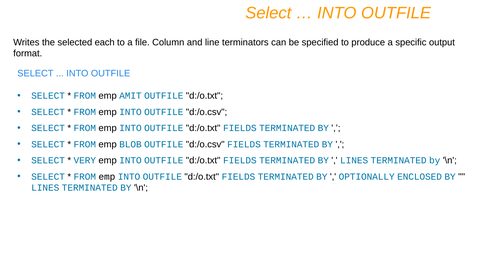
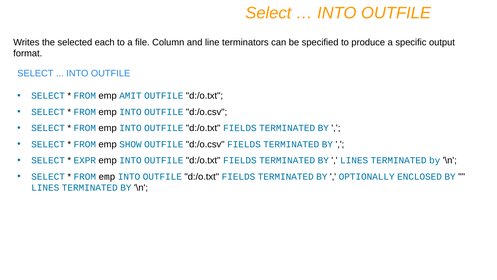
BLOB: BLOB -> SHOW
VERY: VERY -> EXPR
